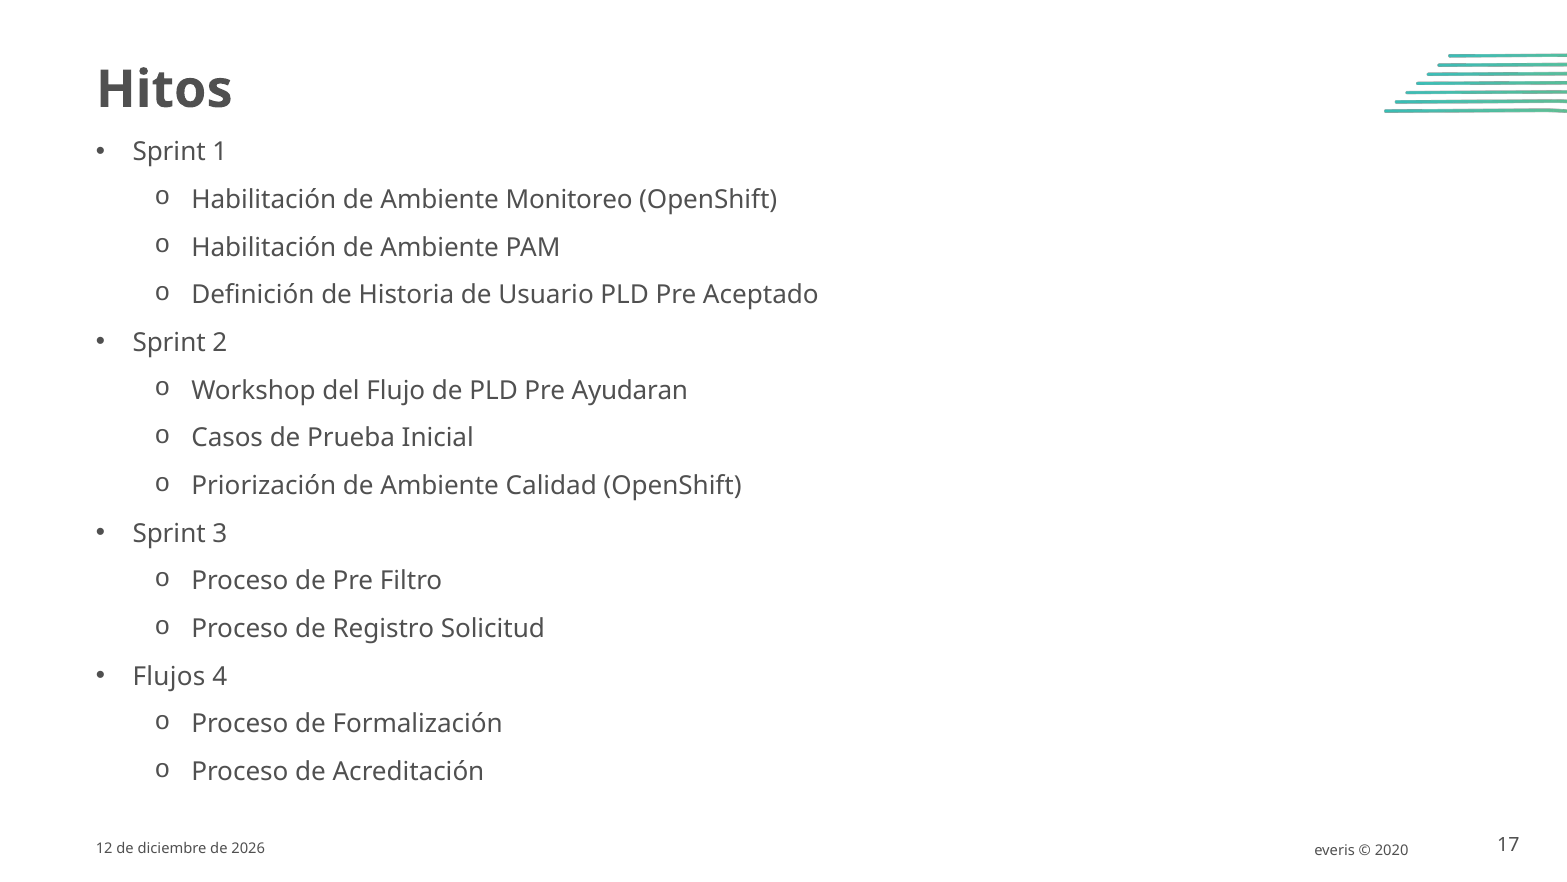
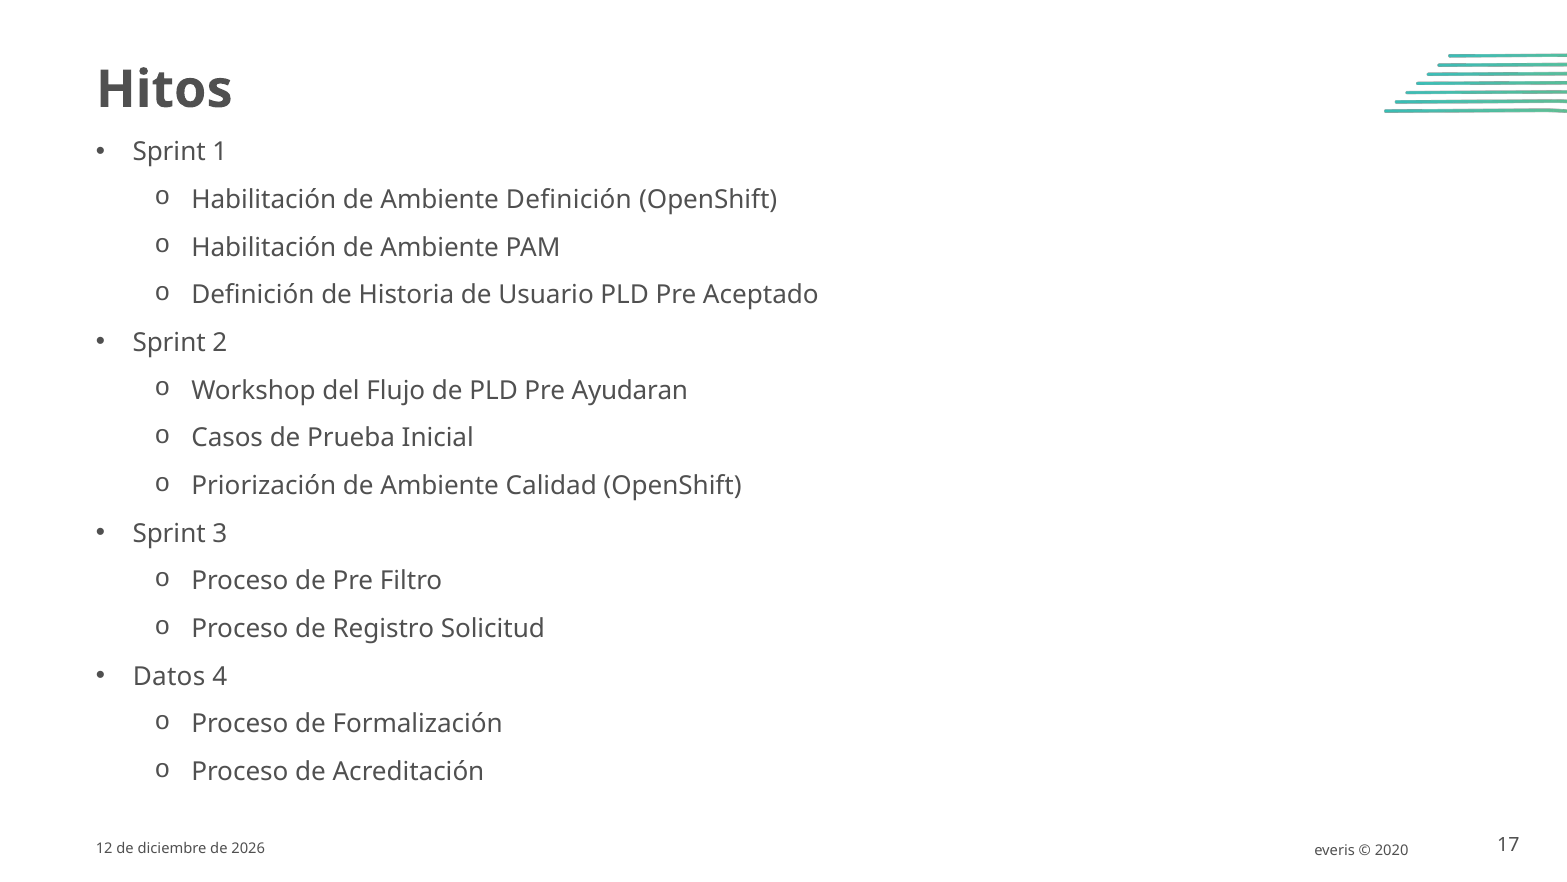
Ambiente Monitoreo: Monitoreo -> Definición
Flujos: Flujos -> Datos
